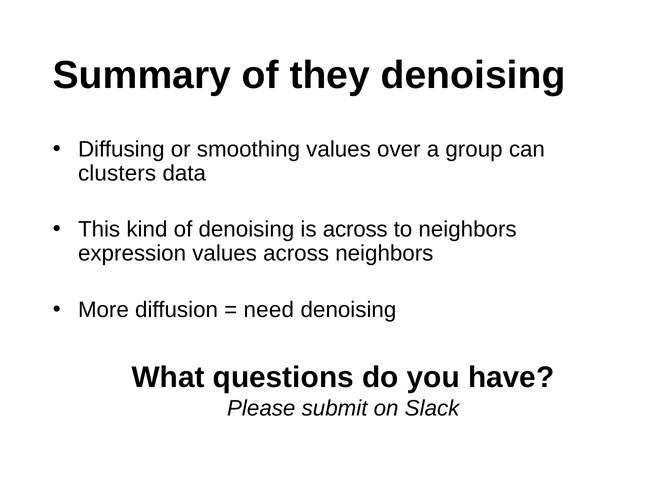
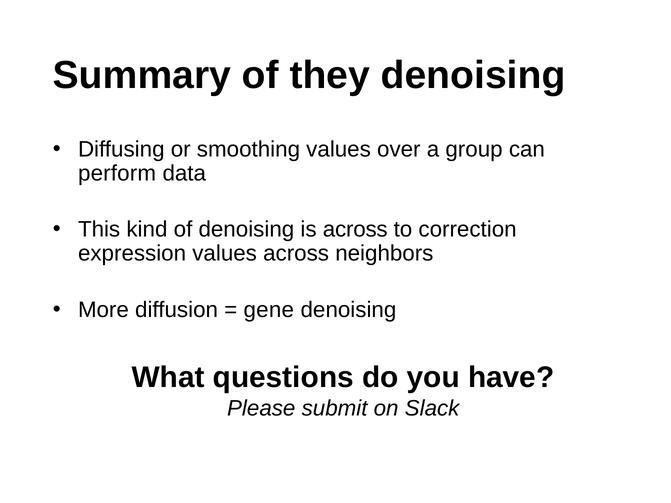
clusters: clusters -> perform
to neighbors: neighbors -> correction
need: need -> gene
